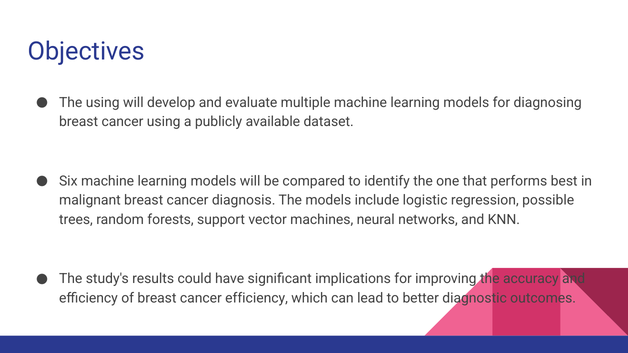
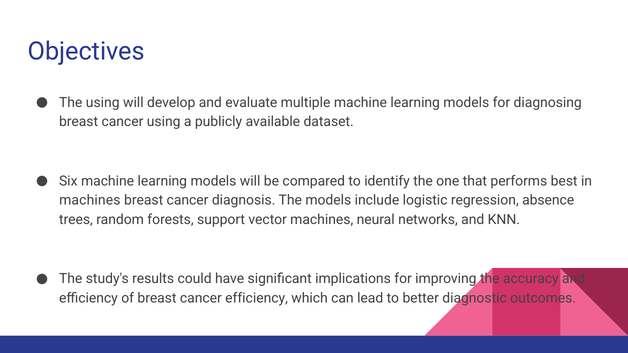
malignant at (90, 200): malignant -> machines
possible: possible -> absence
